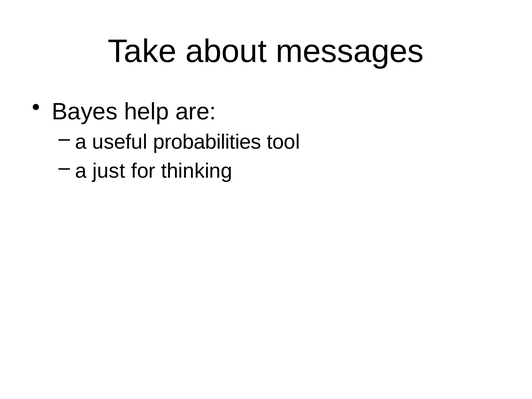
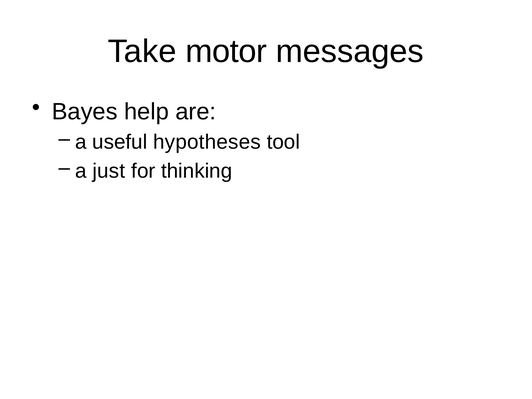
about: about -> motor
probabilities: probabilities -> hypotheses
